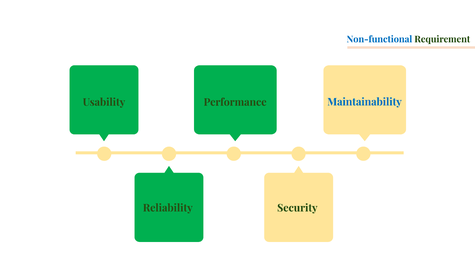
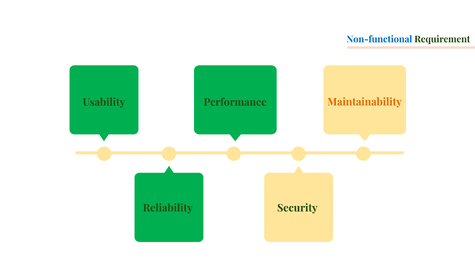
Maintainability colour: blue -> orange
